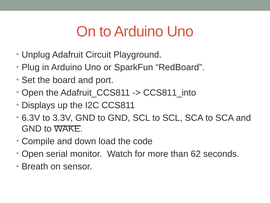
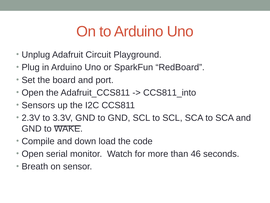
Displays: Displays -> Sensors
6.3V: 6.3V -> 2.3V
62: 62 -> 46
